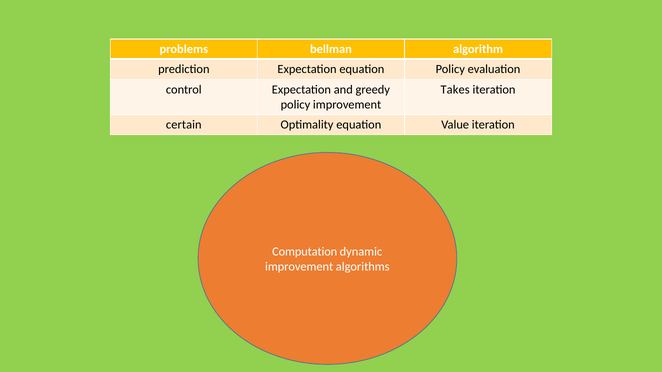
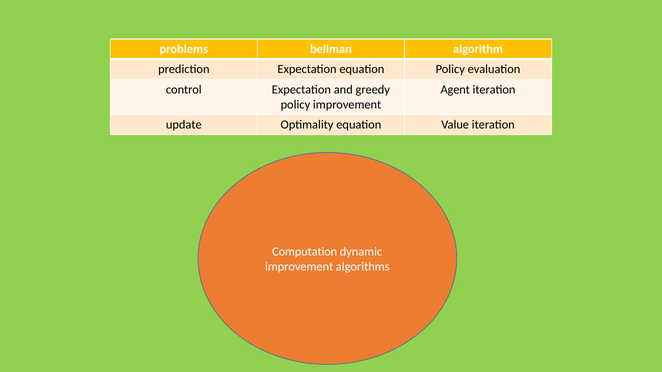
Takes: Takes -> Agent
certain: certain -> update
